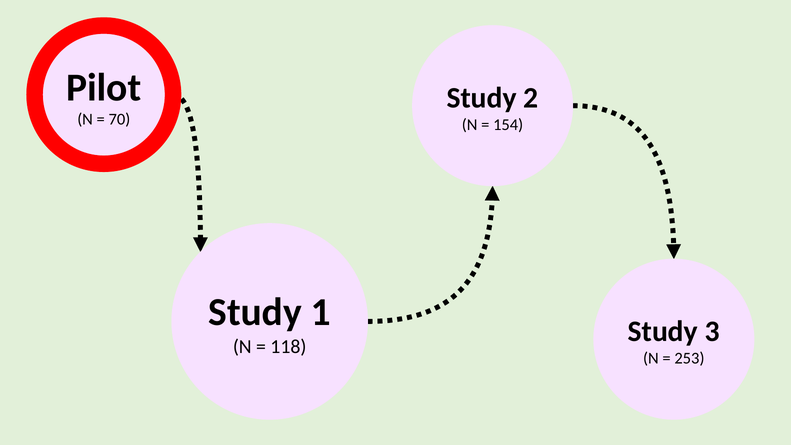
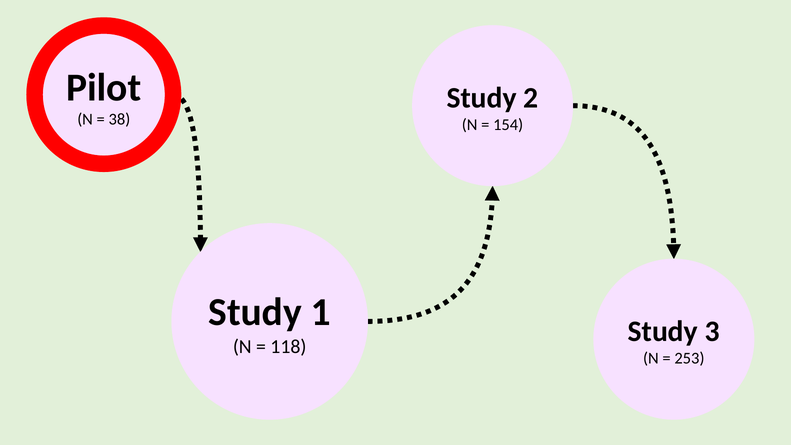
70: 70 -> 38
